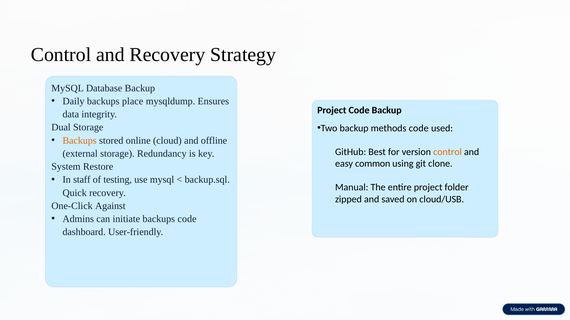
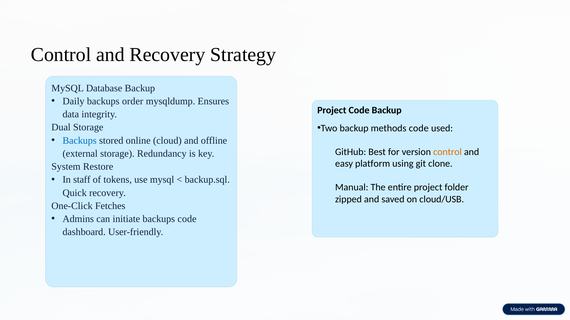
place: place -> order
Backups at (80, 141) colour: orange -> blue
common: common -> platform
testing: testing -> tokens
Against: Against -> Fetches
